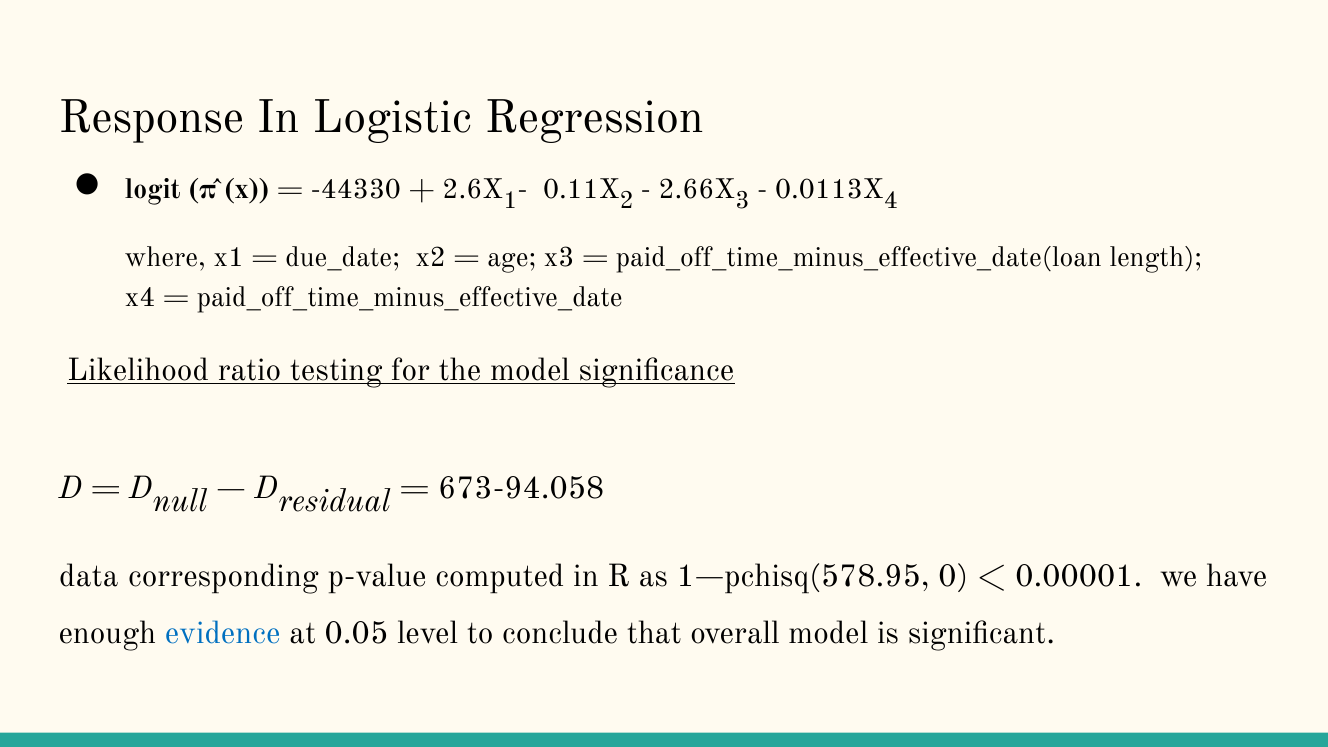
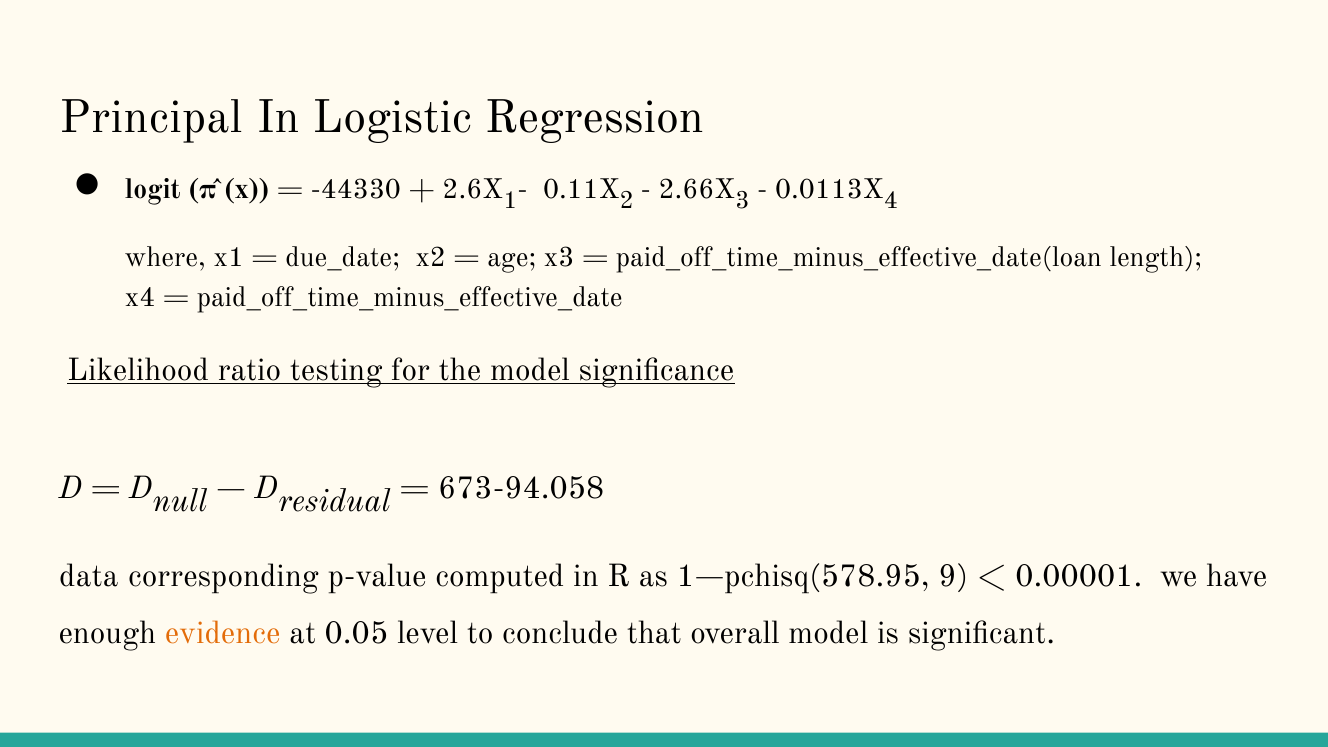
Response: Response -> Principal
0: 0 -> 9
evidence colour: blue -> orange
